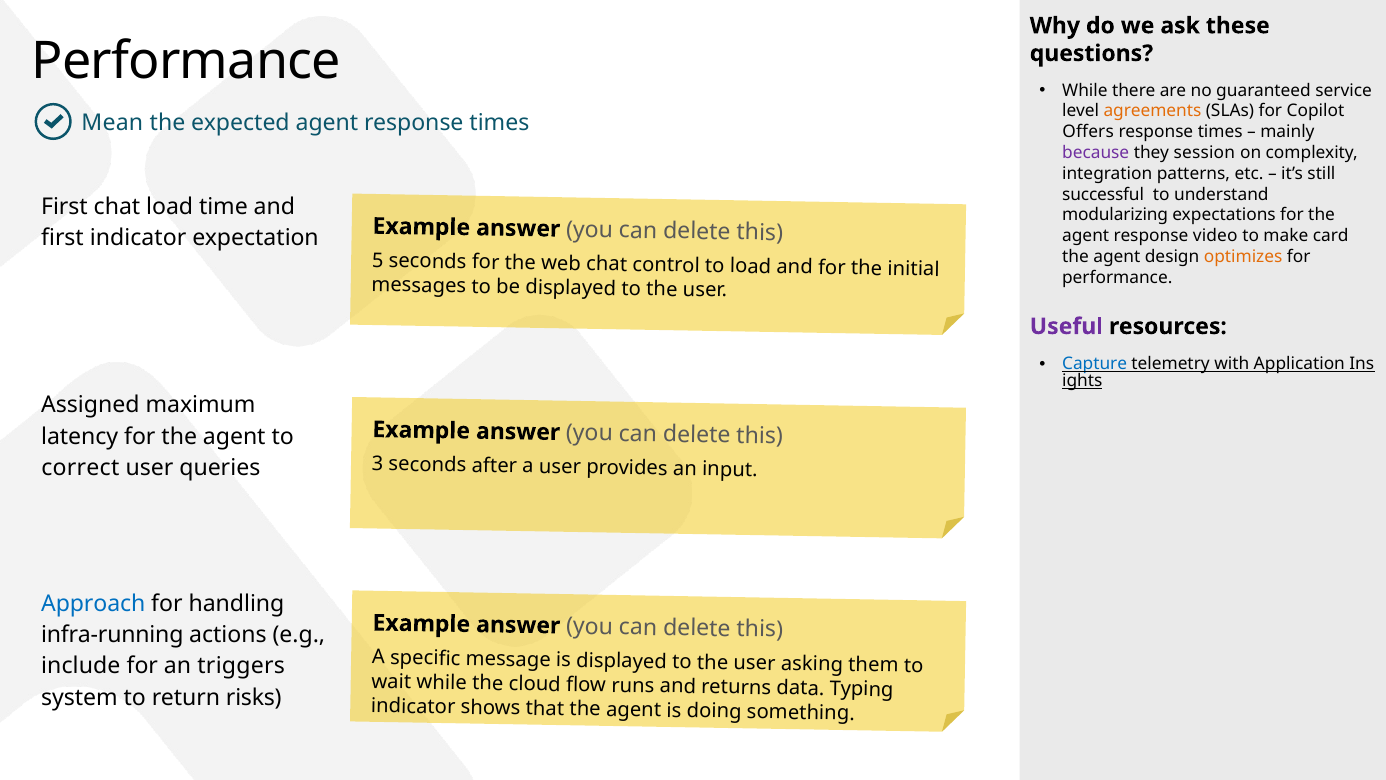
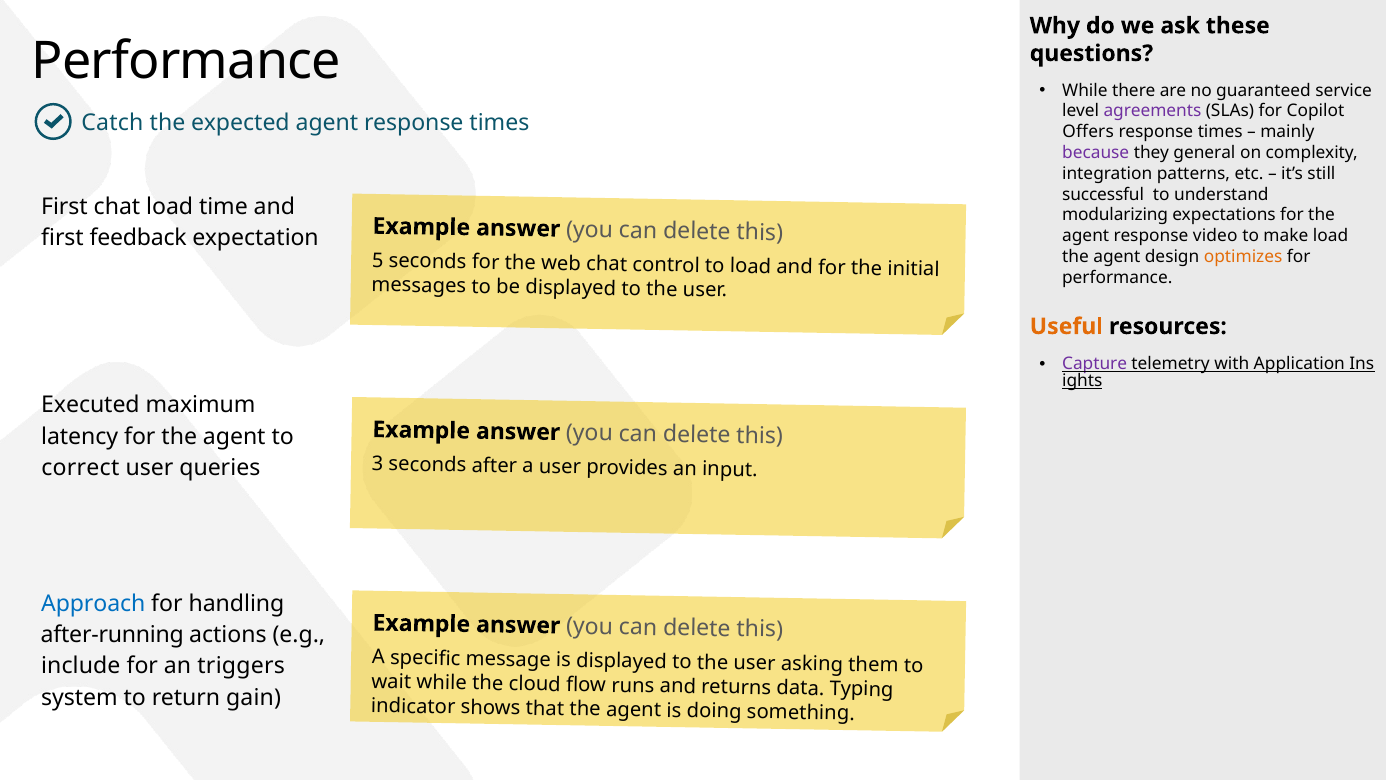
agreements colour: orange -> purple
Mean: Mean -> Catch
session: session -> general
make card: card -> load
first indicator: indicator -> feedback
Useful colour: purple -> orange
Capture colour: blue -> purple
Assigned: Assigned -> Executed
infra-running: infra-running -> after-running
risks: risks -> gain
